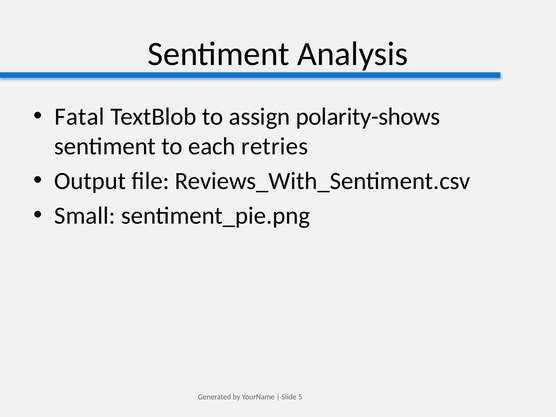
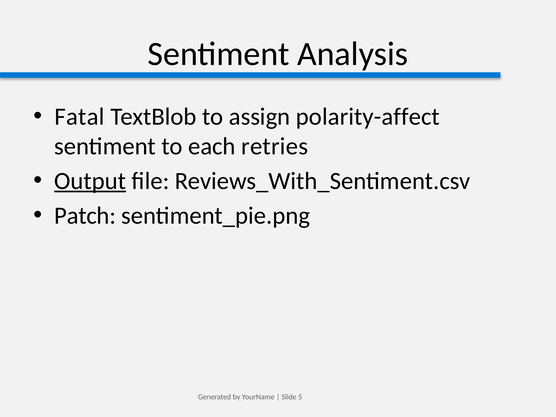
polarity-shows: polarity-shows -> polarity-affect
Output underline: none -> present
Small: Small -> Patch
